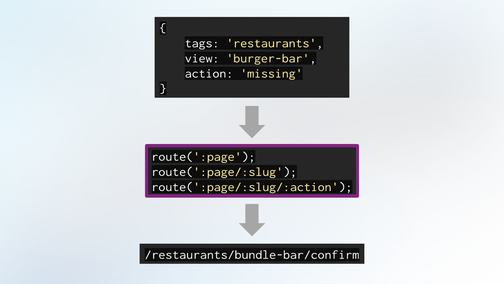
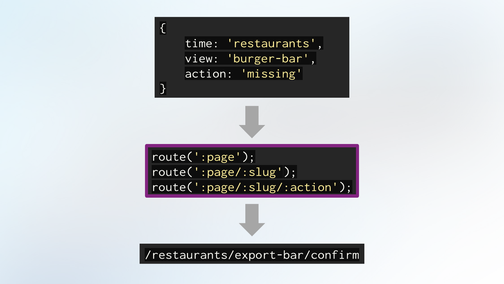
tags: tags -> time
/restaurants/bundle-bar/confirm: /restaurants/bundle-bar/confirm -> /restaurants/export-bar/confirm
